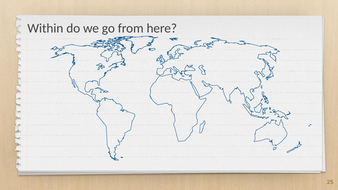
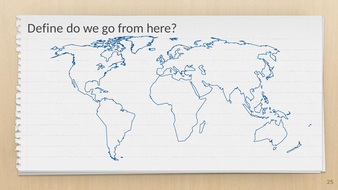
Within: Within -> Define
